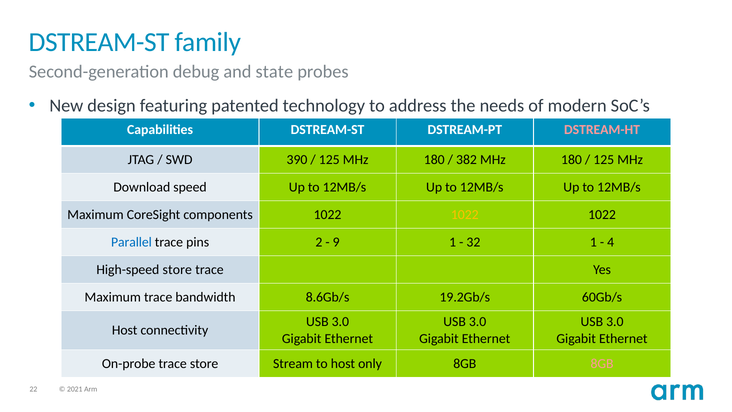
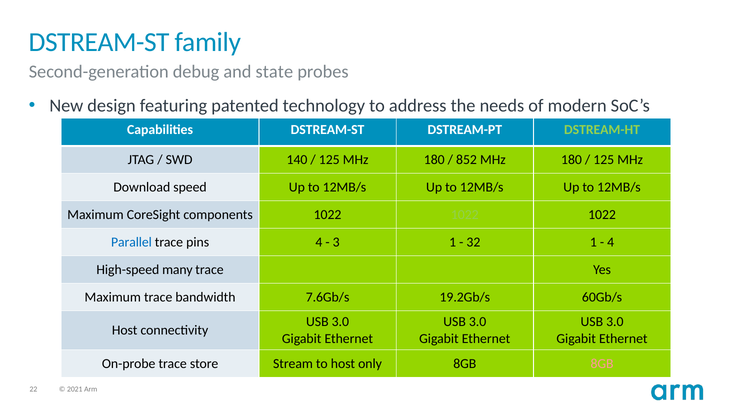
DSTREAM-HT colour: pink -> light green
390: 390 -> 140
382: 382 -> 852
1022 at (465, 215) colour: yellow -> light green
pins 2: 2 -> 4
9: 9 -> 3
High-speed store: store -> many
8.6Gb/s: 8.6Gb/s -> 7.6Gb/s
